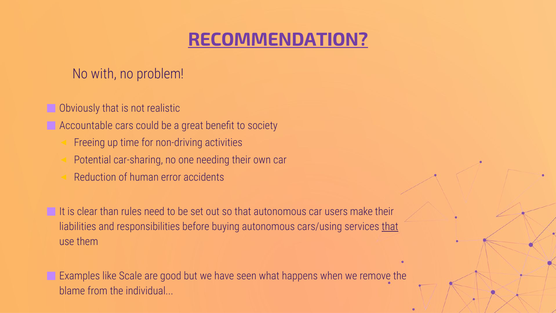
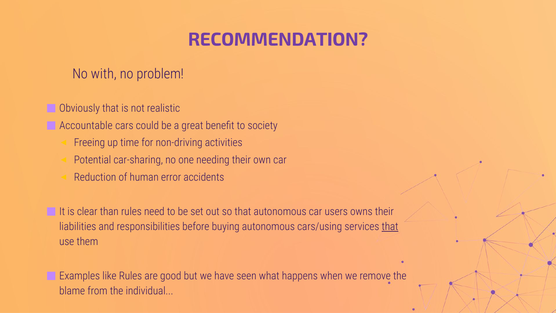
RECOMMENDATION underline: present -> none
make: make -> owns
like Scale: Scale -> Rules
